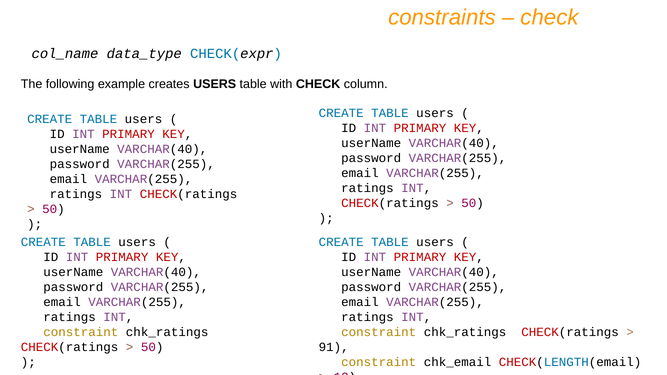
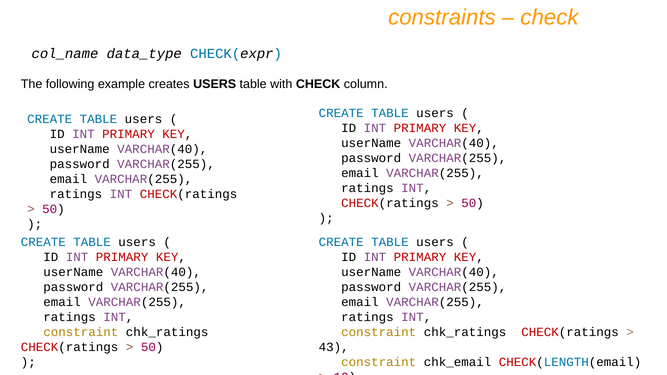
91: 91 -> 43
